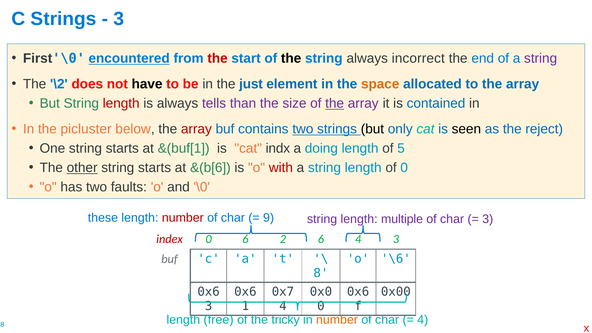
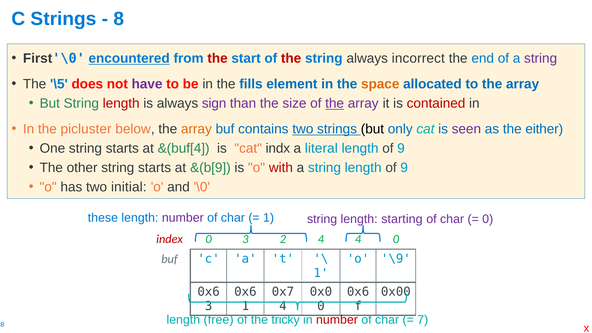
3 at (119, 19): 3 -> 8
the at (291, 58) colour: black -> red
\2: \2 -> \5
have colour: black -> purple
just: just -> fills
tells: tells -> sign
contained colour: blue -> red
array at (196, 129) colour: red -> orange
seen colour: black -> purple
reject: reject -> either
&(buf[1: &(buf[1 -> &(buf[4
doing: doing -> literal
5 at (401, 148): 5 -> 9
other underline: present -> none
&(b[6: &(b[6 -> &(b[9
string length of 0: 0 -> 9
faults: faults -> initial
number at (183, 218) colour: red -> purple
9 at (269, 218): 9 -> 1
multiple: multiple -> starting
3 at (488, 219): 3 -> 0
0 6: 6 -> 3
2 6: 6 -> 4
4 3: 3 -> 0
\6: \6 -> \9
8 at (321, 273): 8 -> 1
number at (337, 320) colour: orange -> red
4 at (423, 320): 4 -> 7
